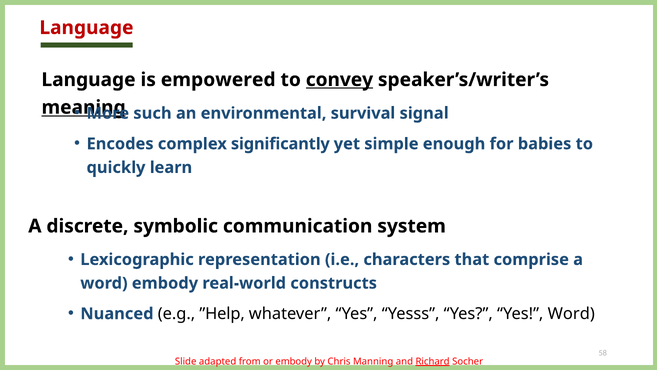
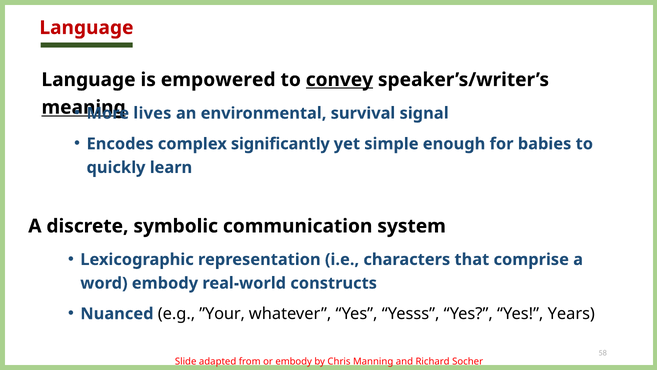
such: such -> lives
”Help: ”Help -> ”Your
Yes Word: Word -> Years
Richard underline: present -> none
